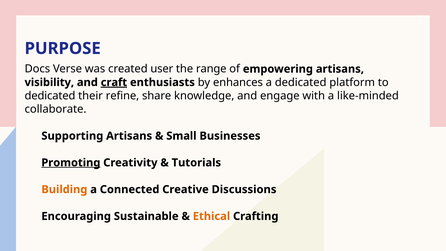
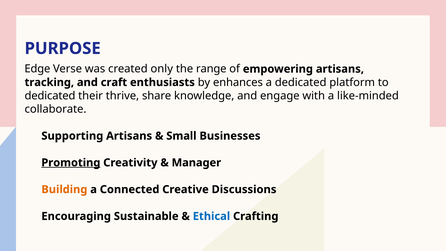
Docs: Docs -> Edge
user: user -> only
visibility: visibility -> tracking
craft underline: present -> none
refine: refine -> thrive
Tutorials: Tutorials -> Manager
Ethical colour: orange -> blue
